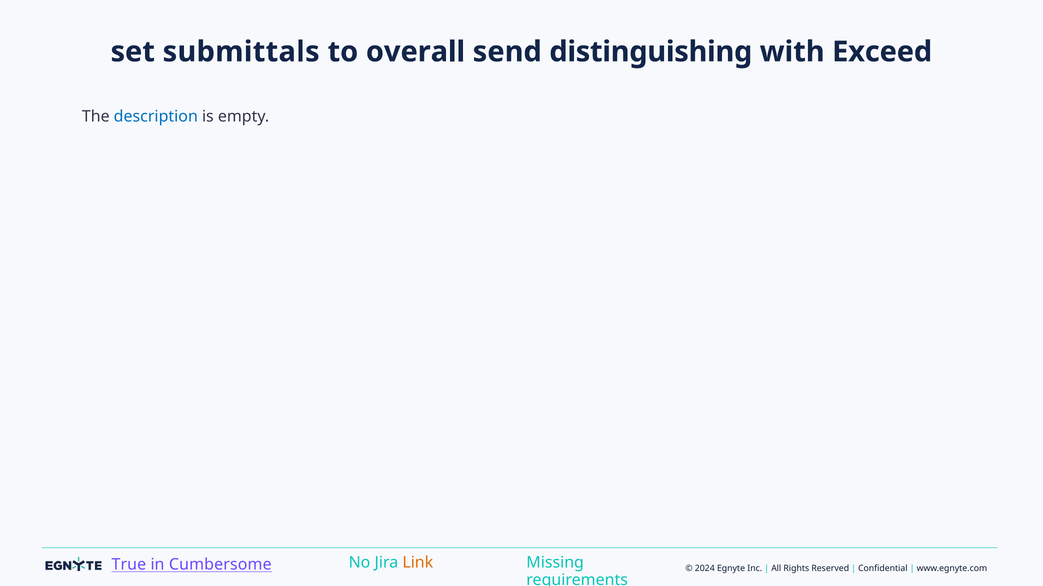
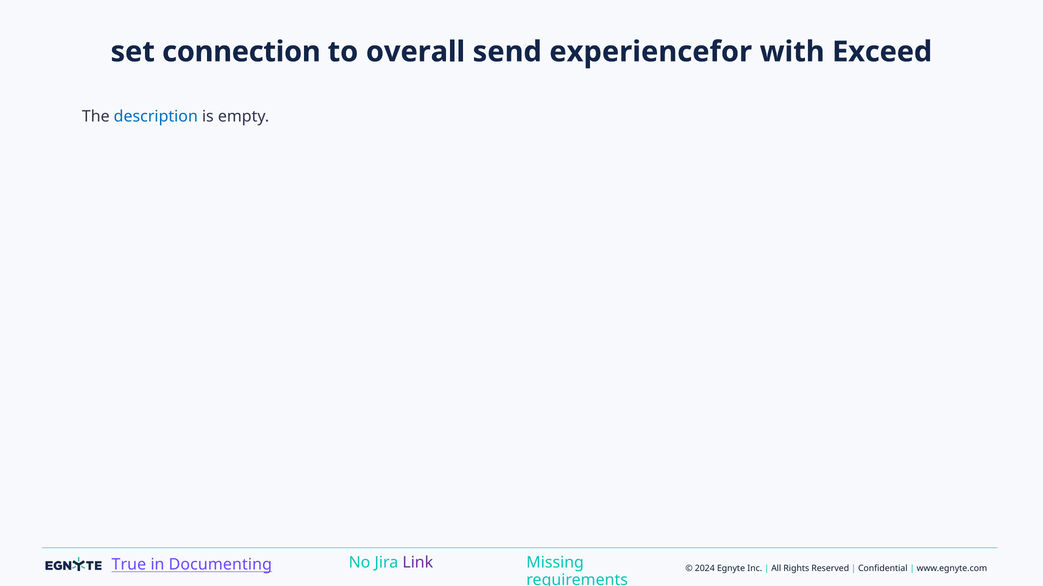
submittals: submittals -> connection
distinguishing: distinguishing -> experiencefor
Cumbersome: Cumbersome -> Documenting
Link colour: orange -> purple
